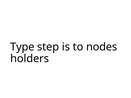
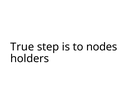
Type: Type -> True
